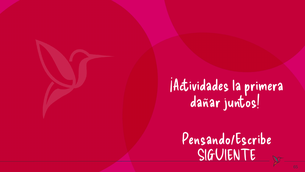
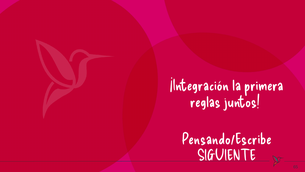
¡Actividades: ¡Actividades -> ¡Integración
dañar: dañar -> reglas
